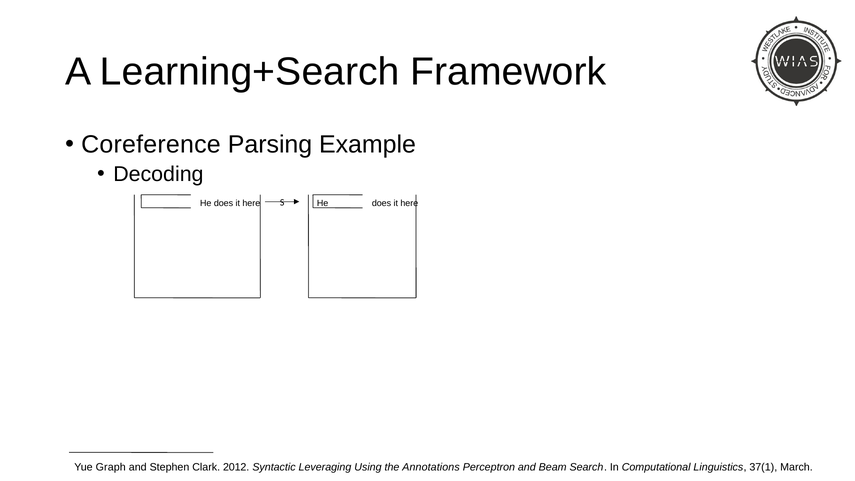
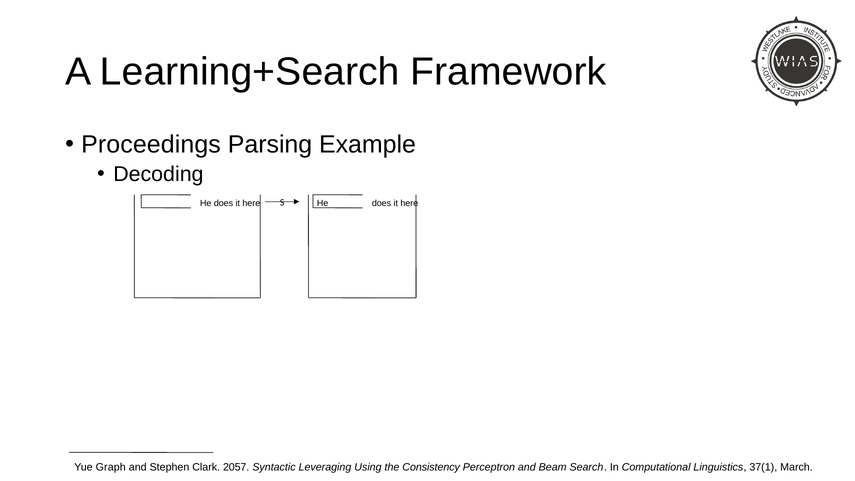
Coreference: Coreference -> Proceedings
2012: 2012 -> 2057
Annotations: Annotations -> Consistency
